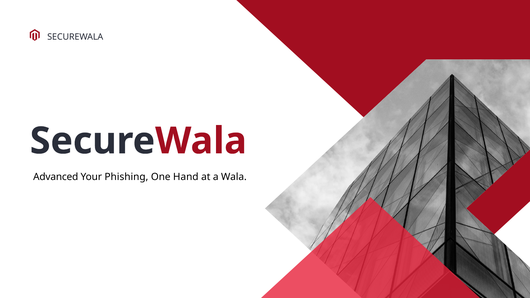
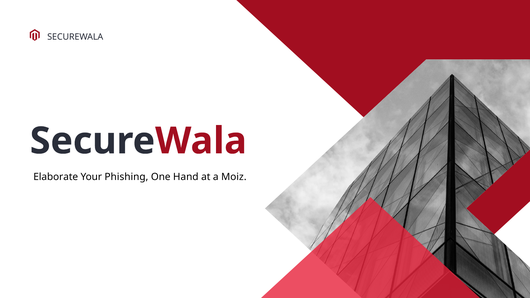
Advanced: Advanced -> Elaborate
Wala: Wala -> Moiz
